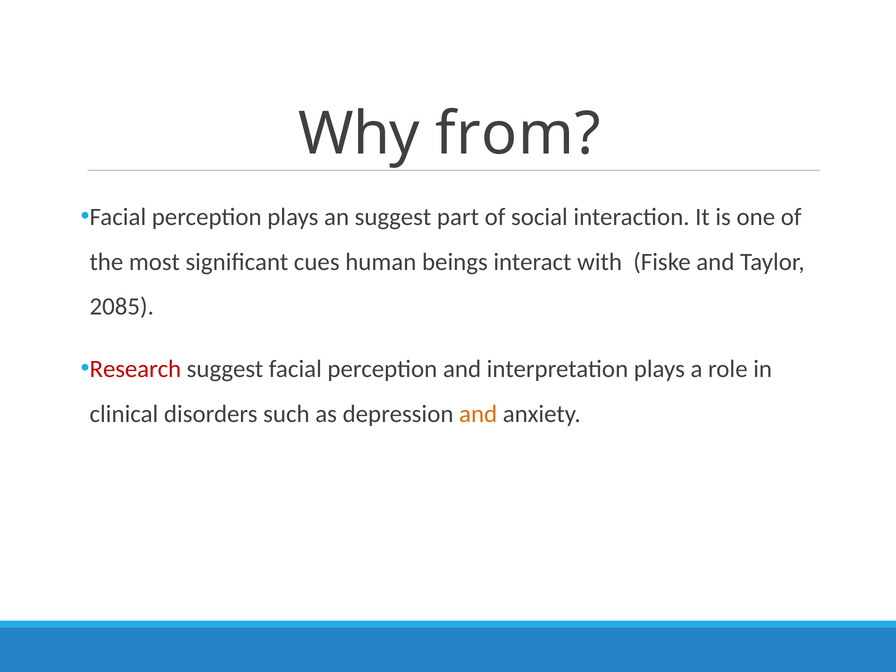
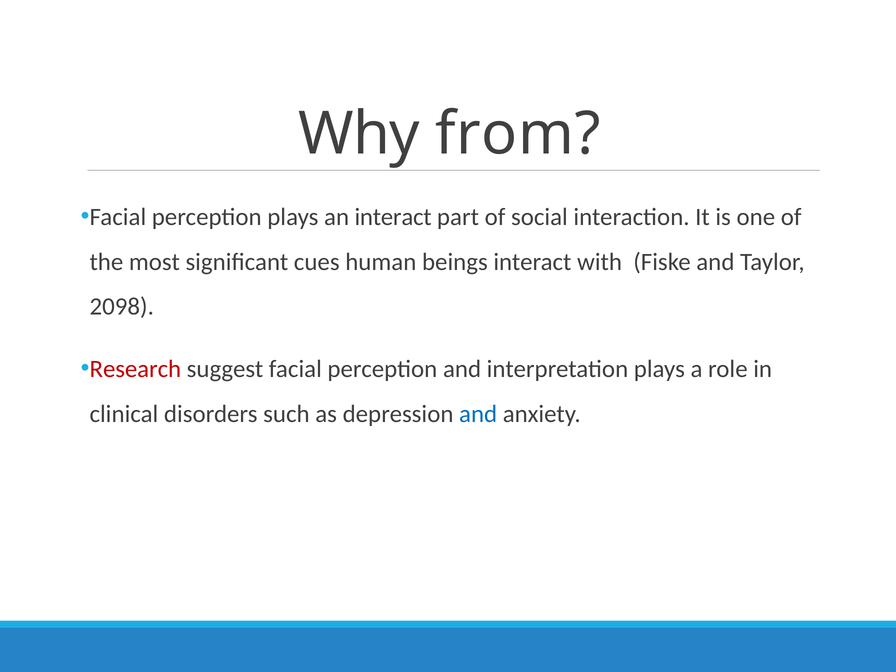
an suggest: suggest -> interact
2085: 2085 -> 2098
and at (478, 414) colour: orange -> blue
